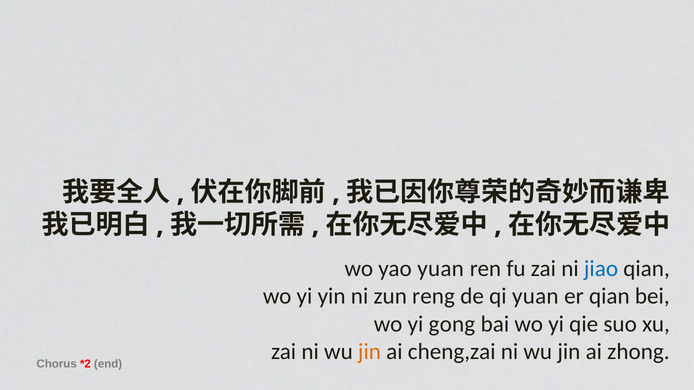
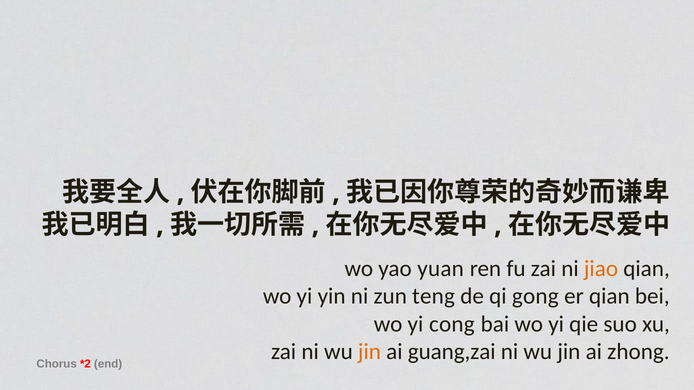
jiao colour: blue -> orange
reng: reng -> teng
qi yuan: yuan -> gong
gong: gong -> cong
cheng,zai: cheng,zai -> guang,zai
